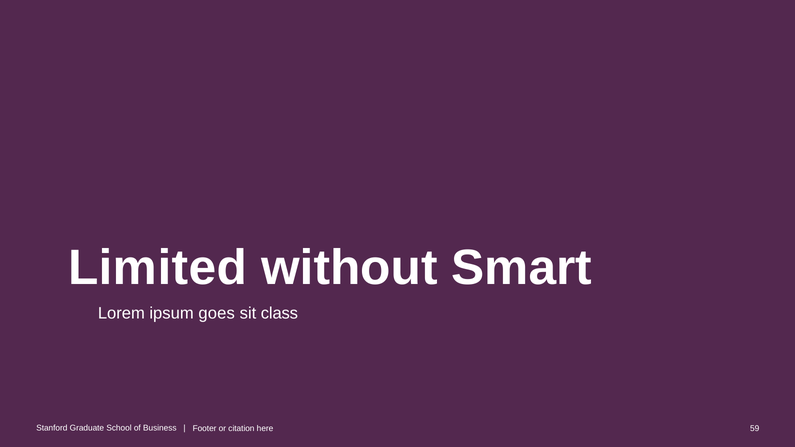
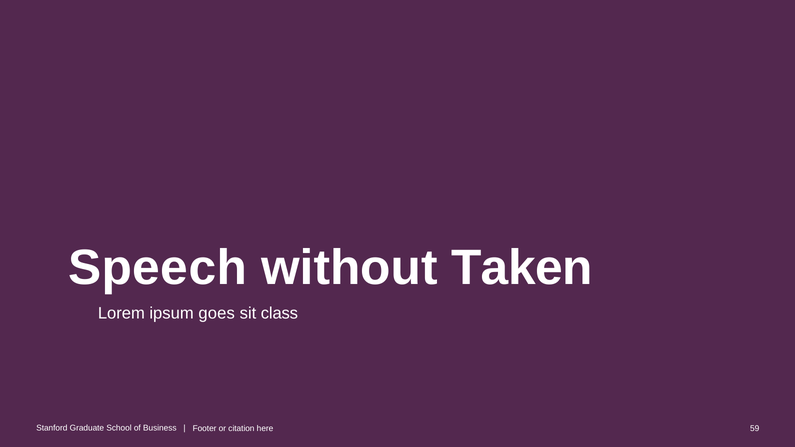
Limited: Limited -> Speech
Smart: Smart -> Taken
